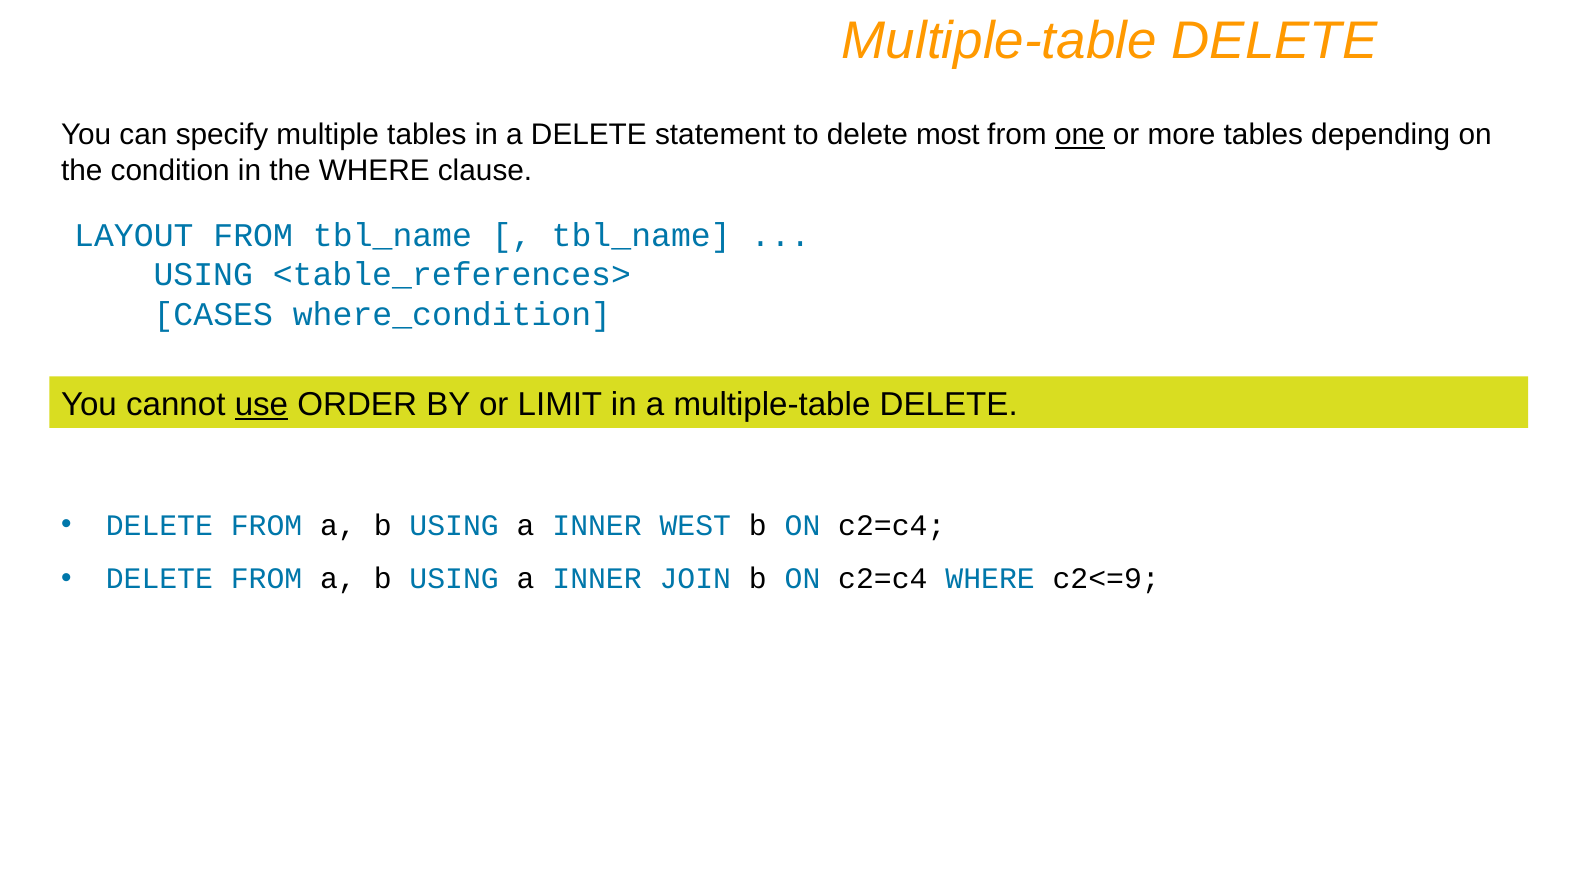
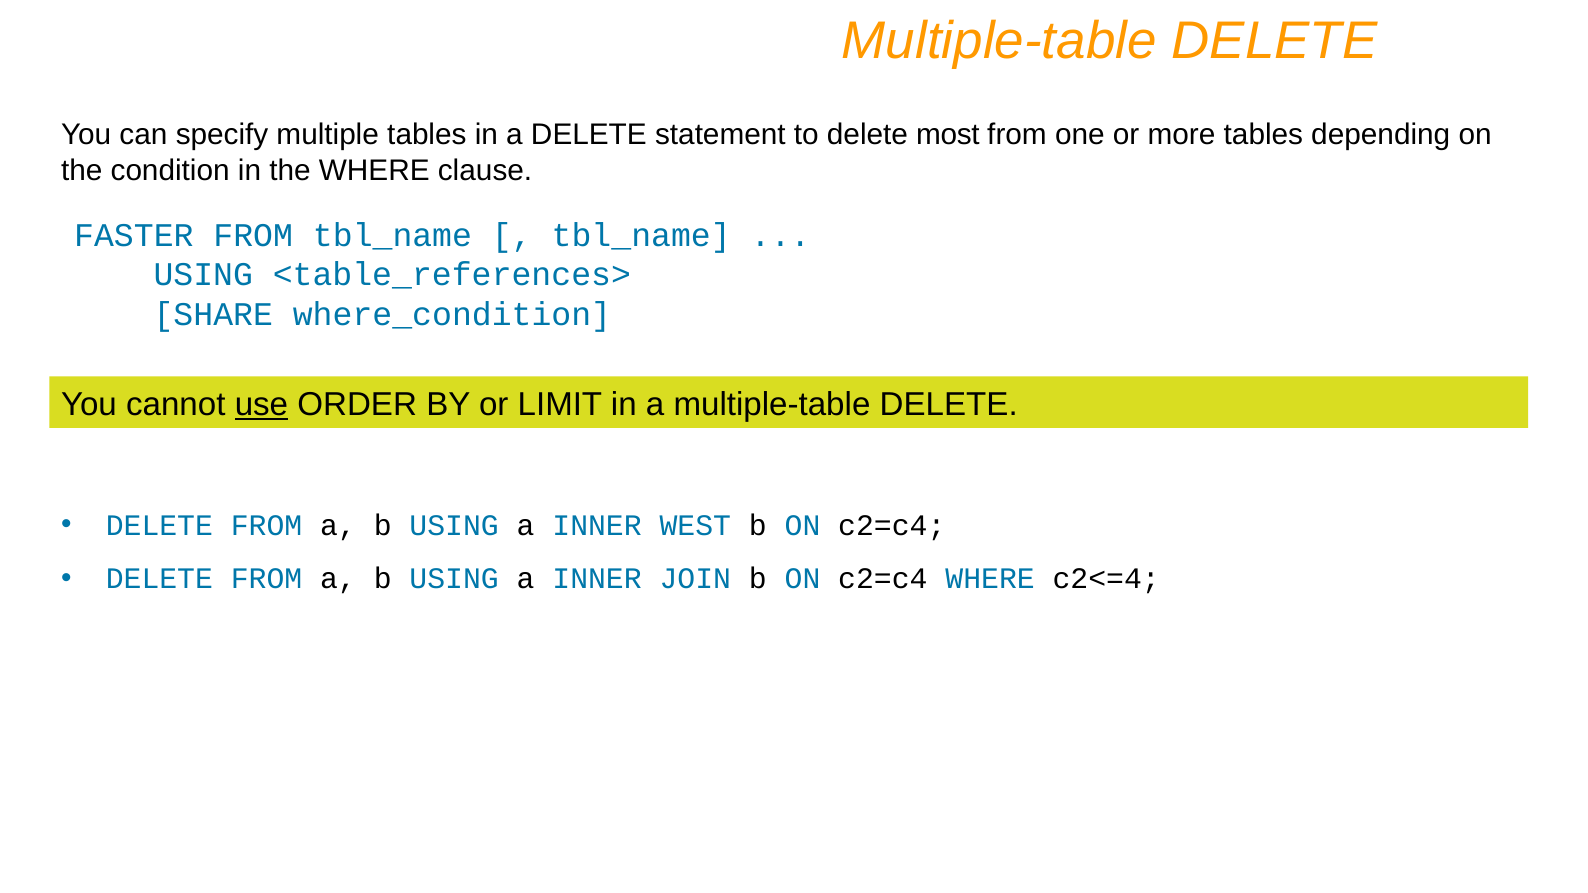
one underline: present -> none
LAYOUT: LAYOUT -> FASTER
CASES: CASES -> SHARE
c2<=9: c2<=9 -> c2<=4
